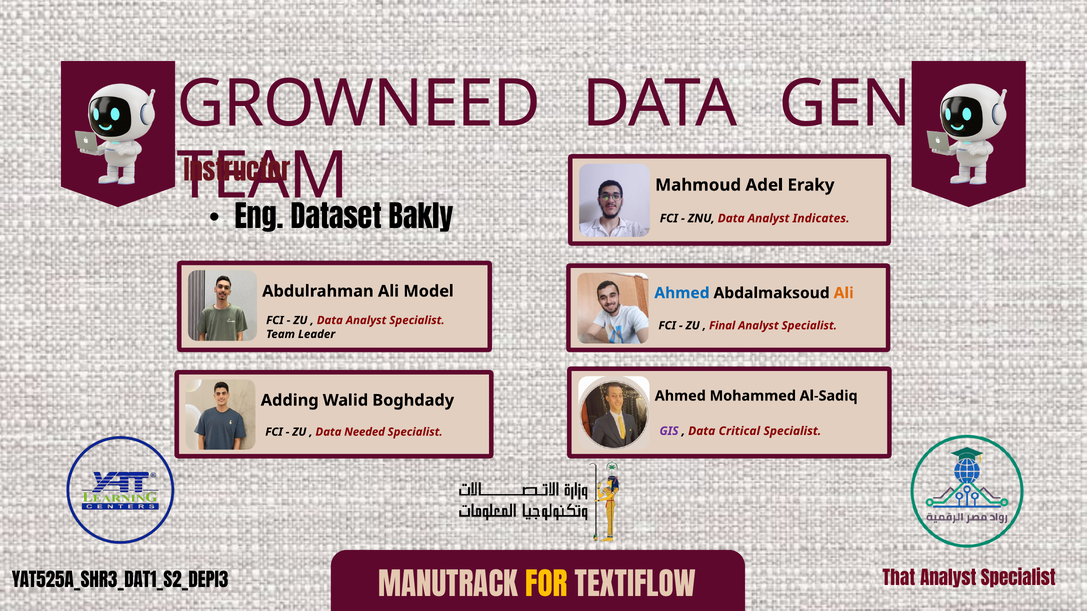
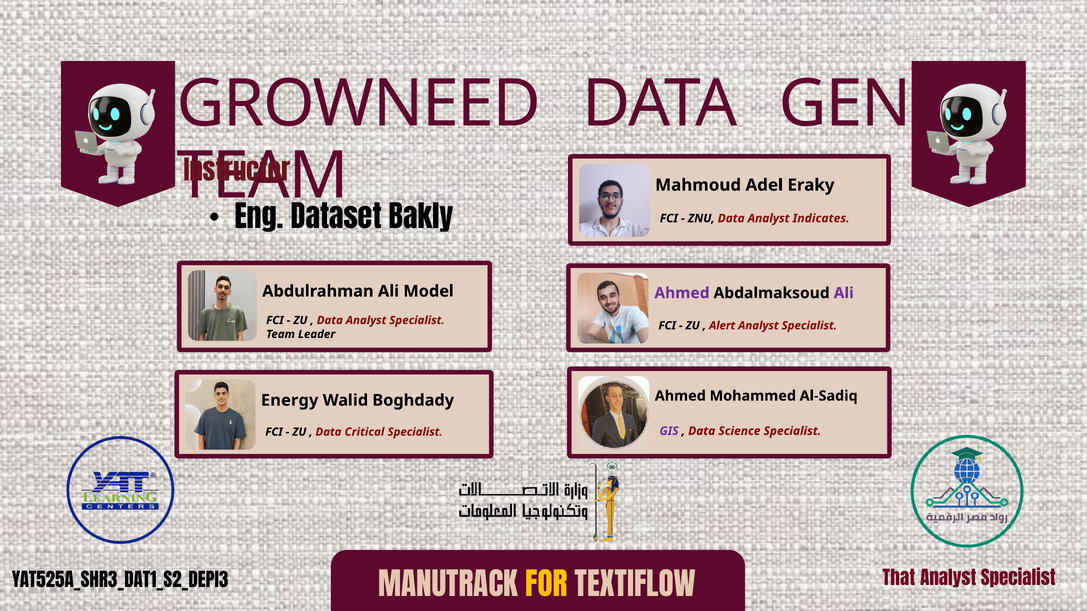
Ahmed at (682, 293) colour: blue -> purple
Ali at (844, 293) colour: orange -> purple
Final: Final -> Alert
Adding: Adding -> Energy
Critical: Critical -> Science
Needed: Needed -> Critical
